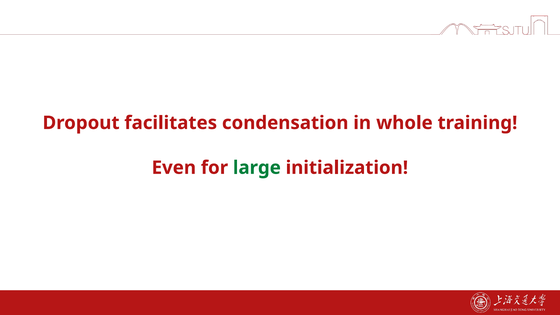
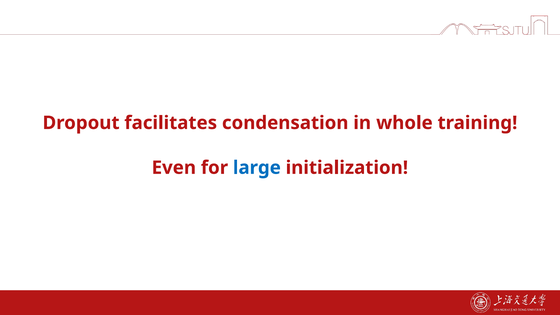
large colour: green -> blue
